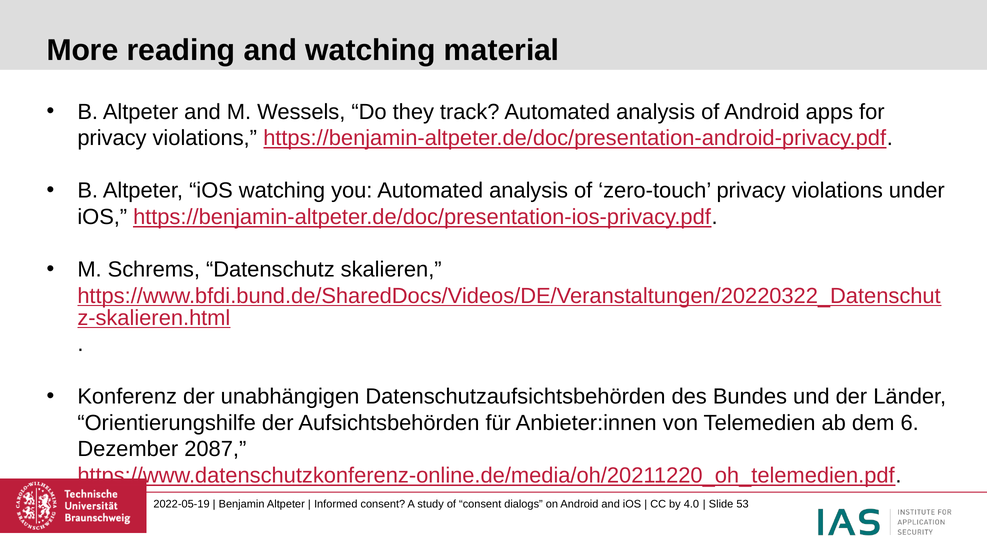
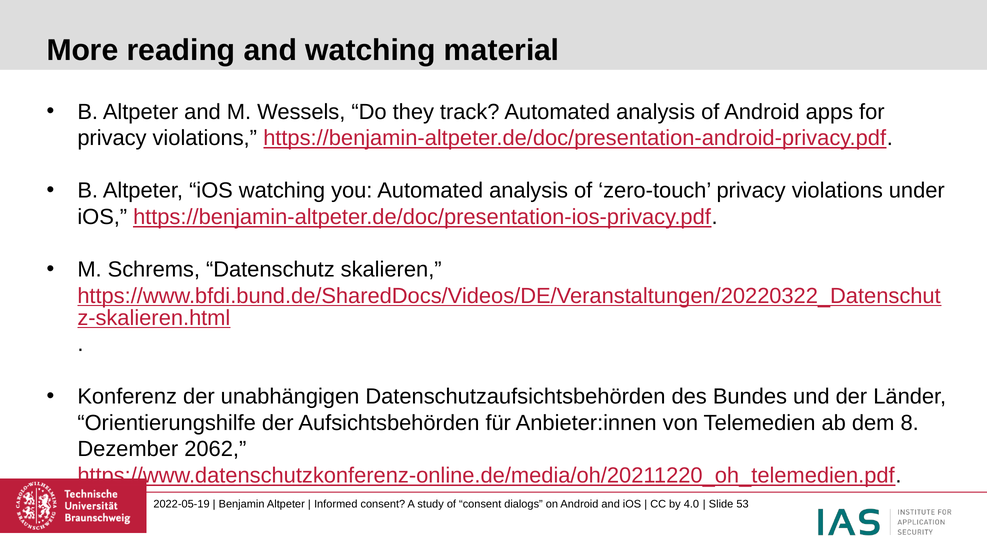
6: 6 -> 8
2087: 2087 -> 2062
